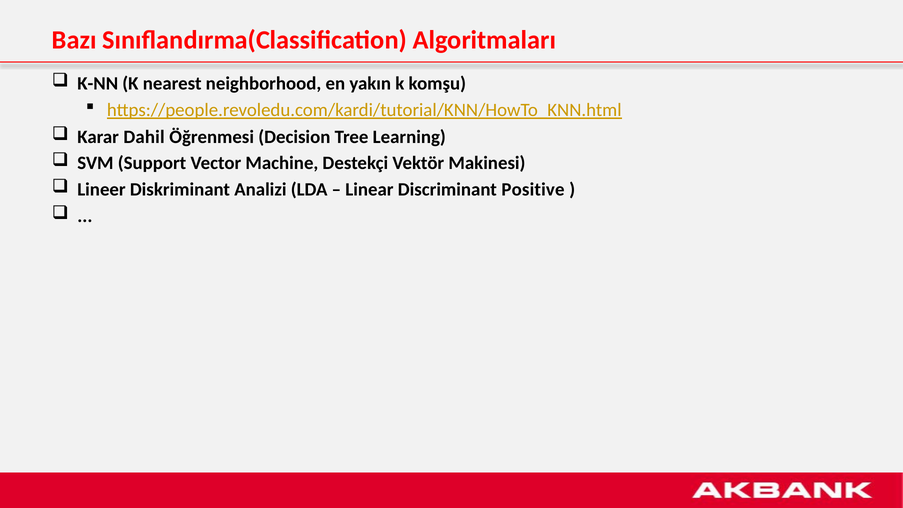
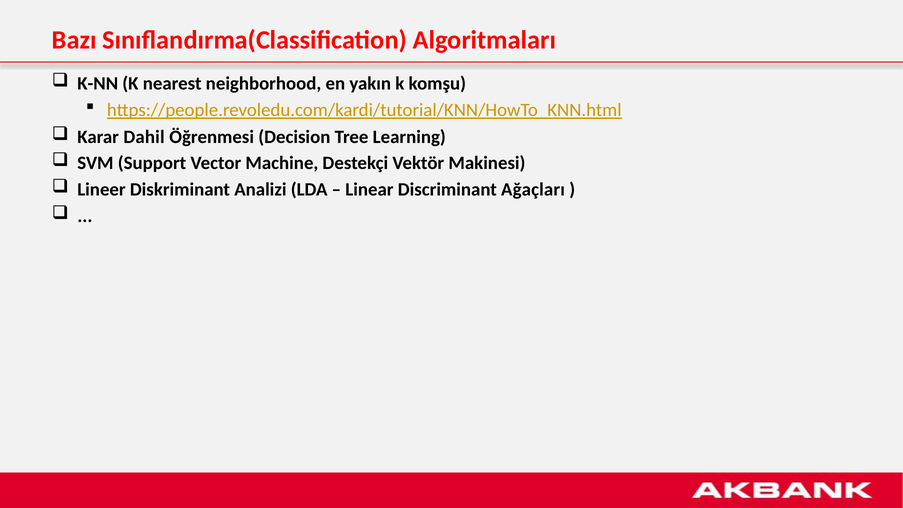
Positive: Positive -> Ağaçları
